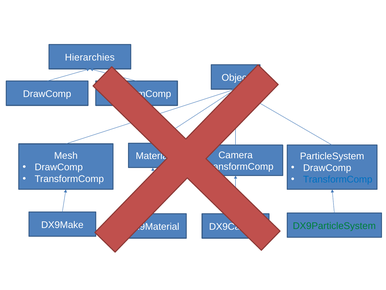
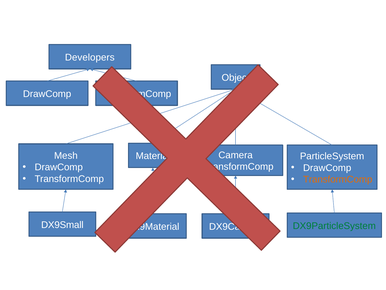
Hierarchies: Hierarchies -> Developers
TransformComp at (338, 179) colour: blue -> orange
DX9Make: DX9Make -> DX9Small
